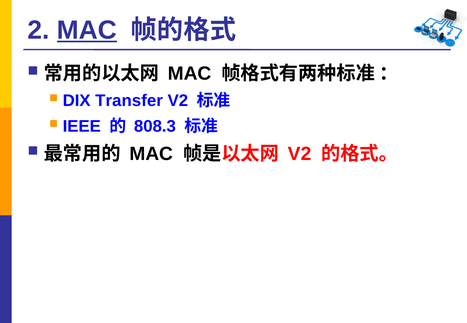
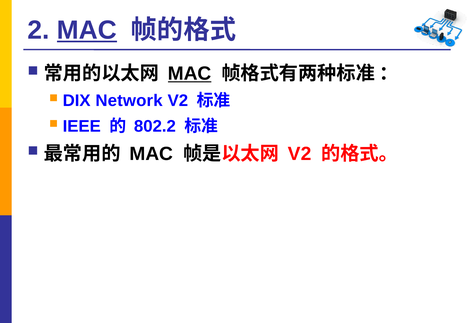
MAC at (190, 74) underline: none -> present
Transfer: Transfer -> Network
808.3: 808.3 -> 802.2
